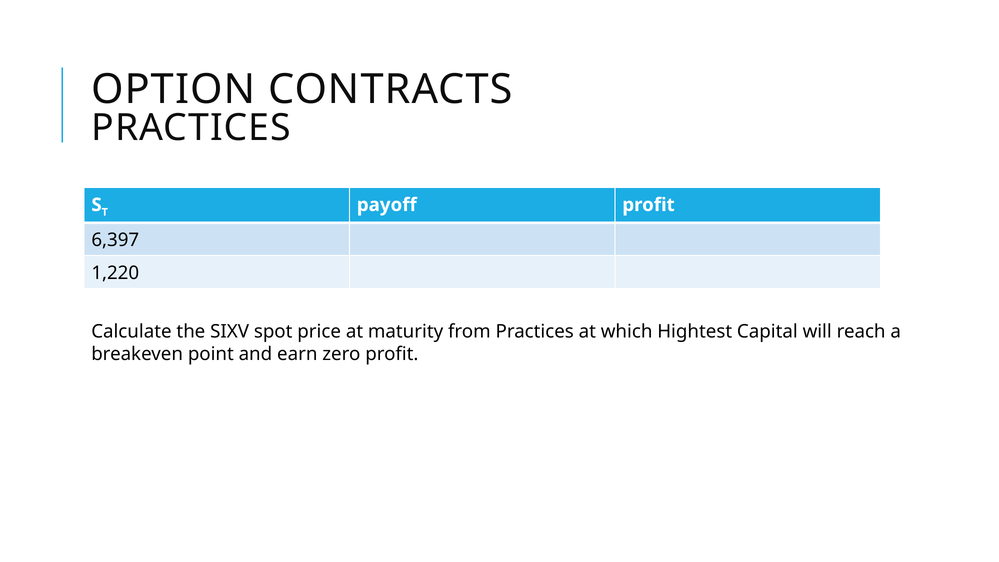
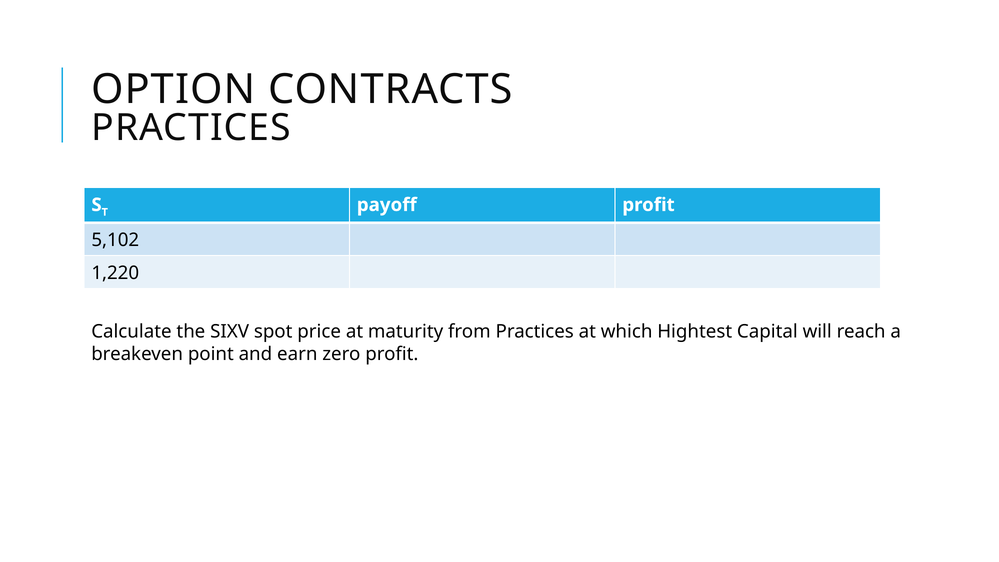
6,397: 6,397 -> 5,102
